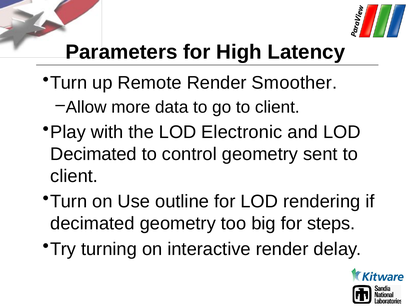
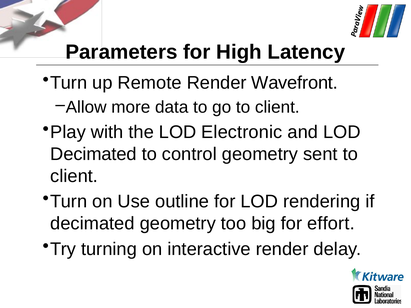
Smoother: Smoother -> Wavefront
steps: steps -> effort
